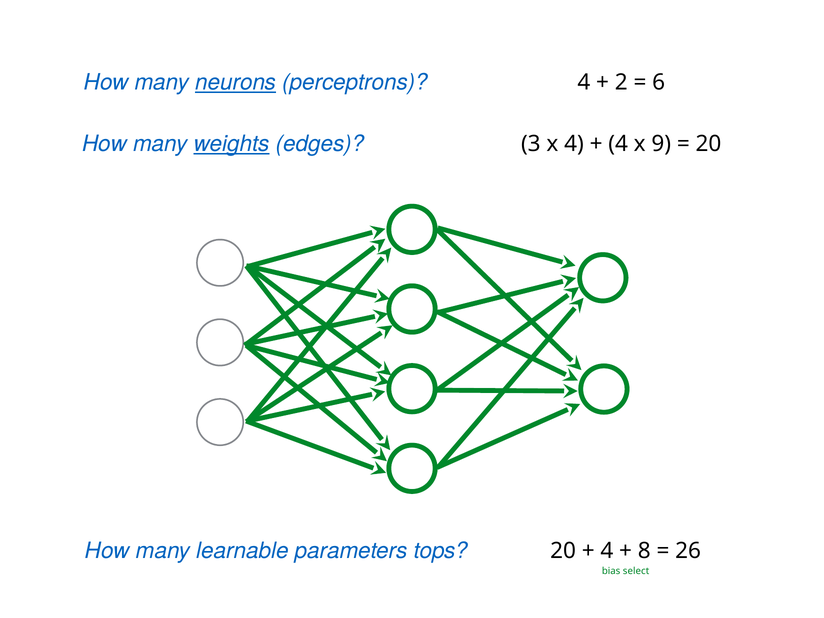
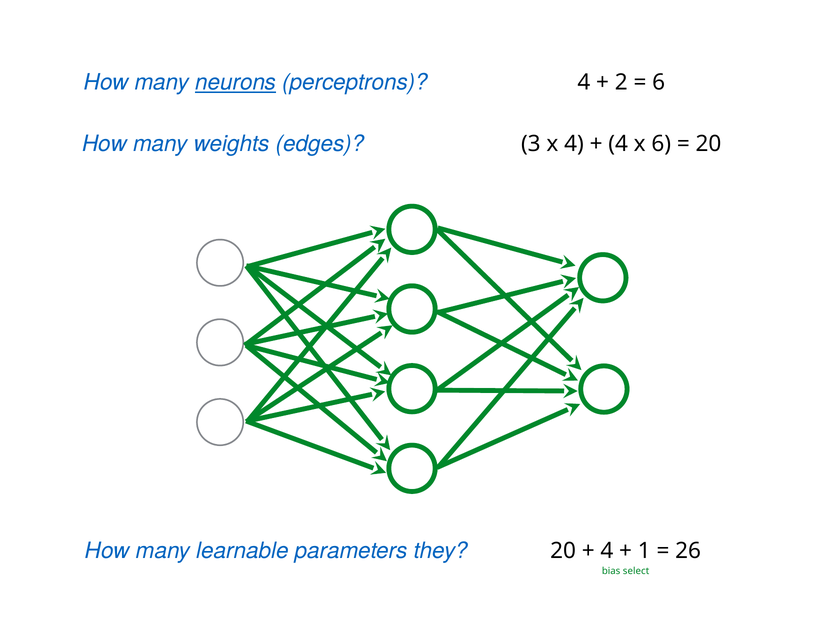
weights underline: present -> none
x 9: 9 -> 6
tops: tops -> they
8: 8 -> 1
